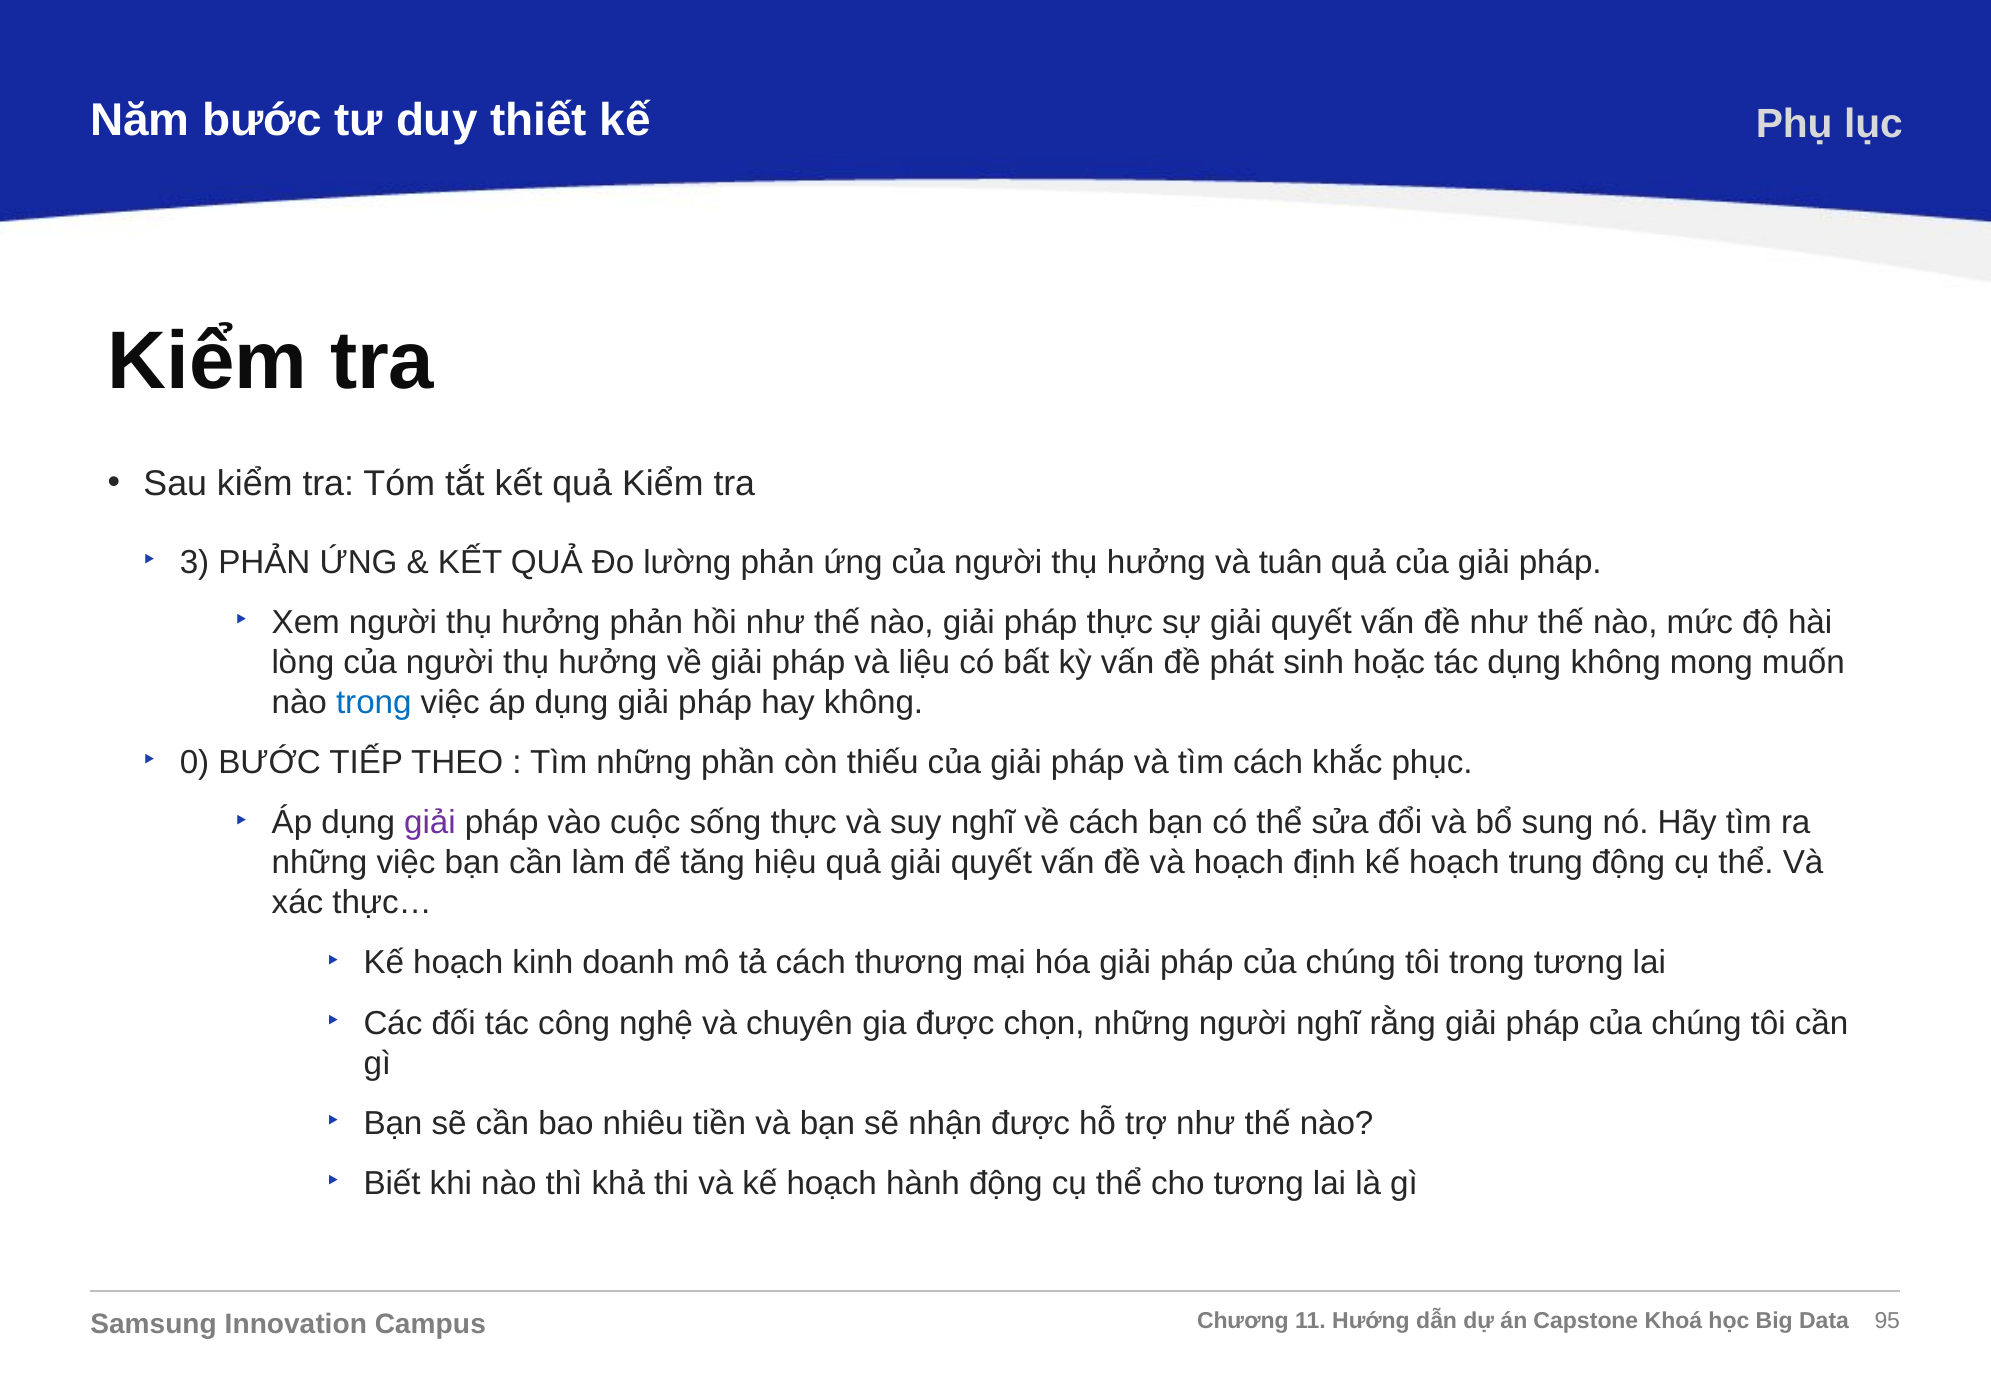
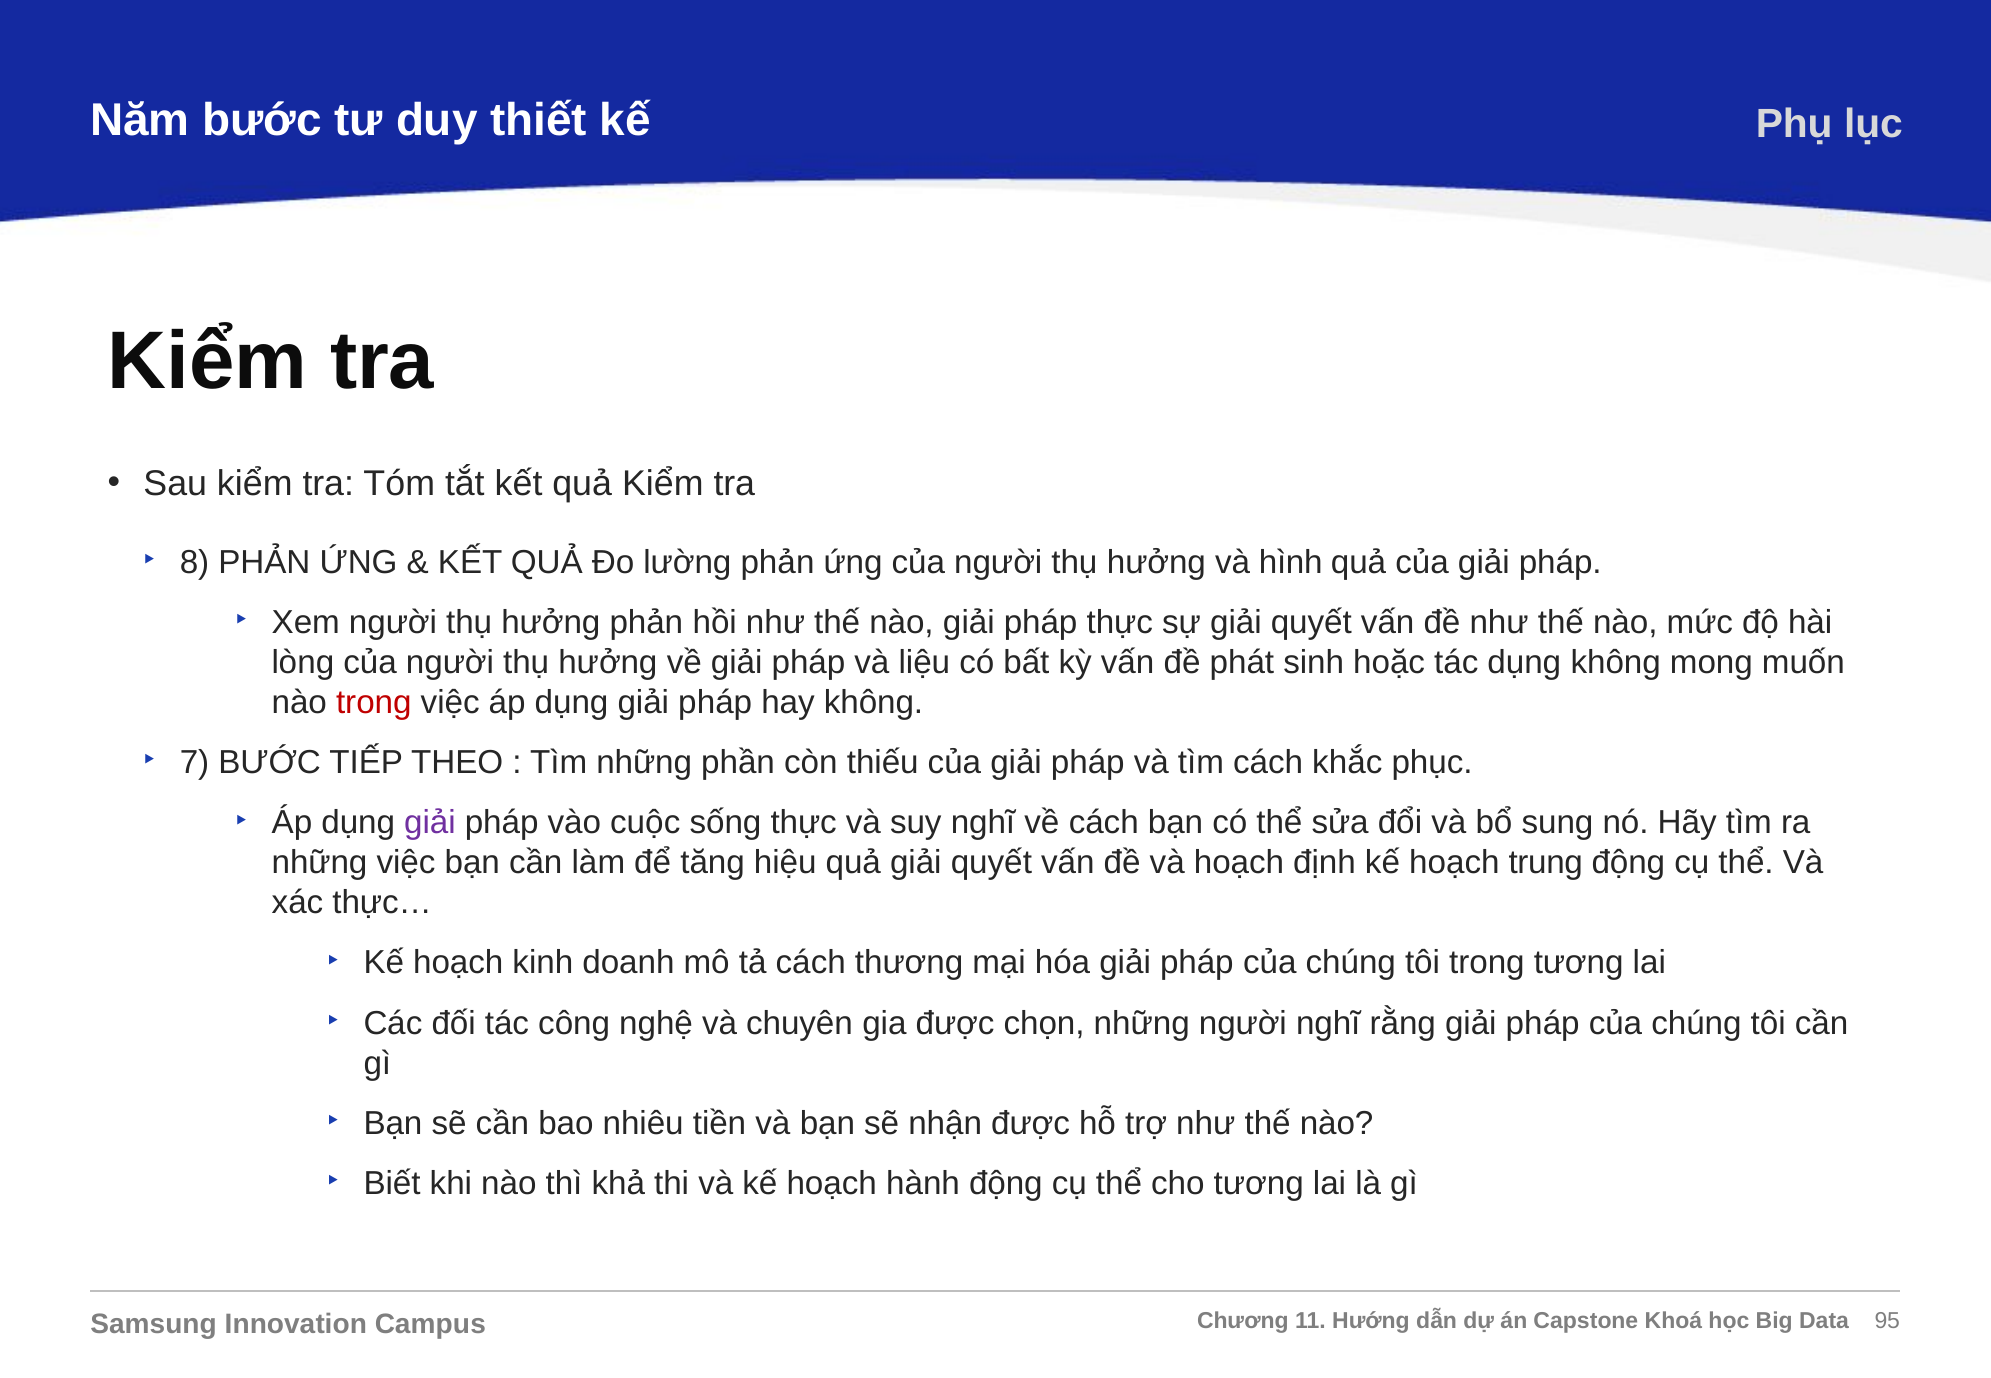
3: 3 -> 8
tuân: tuân -> hình
trong at (374, 703) colour: blue -> red
0: 0 -> 7
